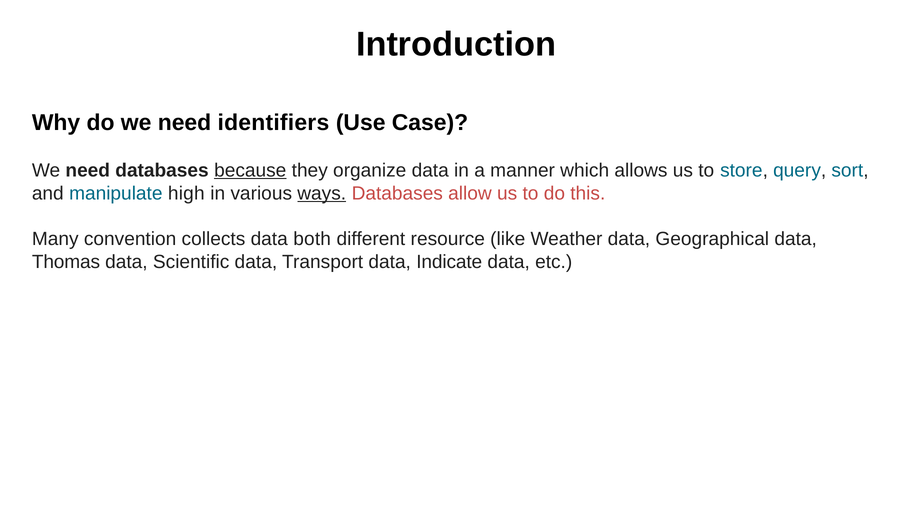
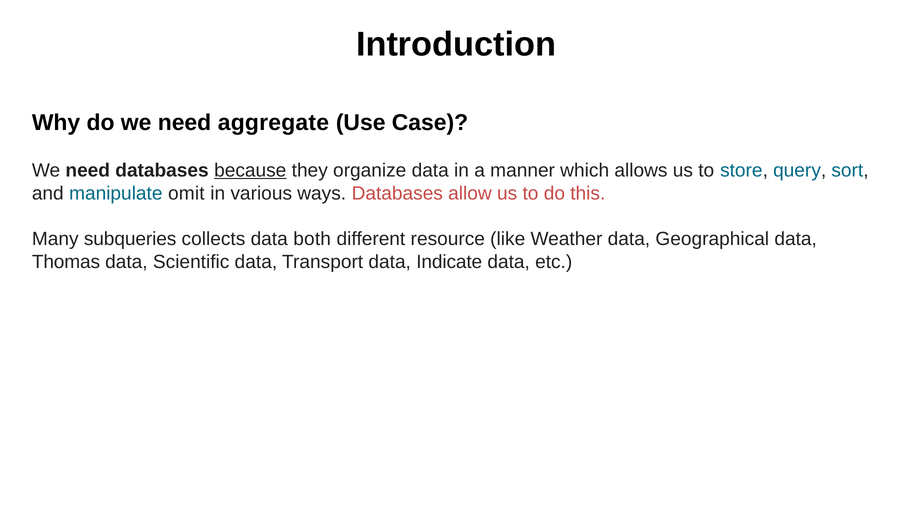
identifiers: identifiers -> aggregate
high: high -> omit
ways underline: present -> none
convention: convention -> subqueries
